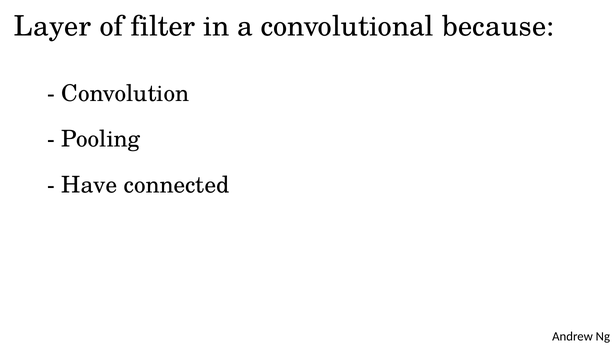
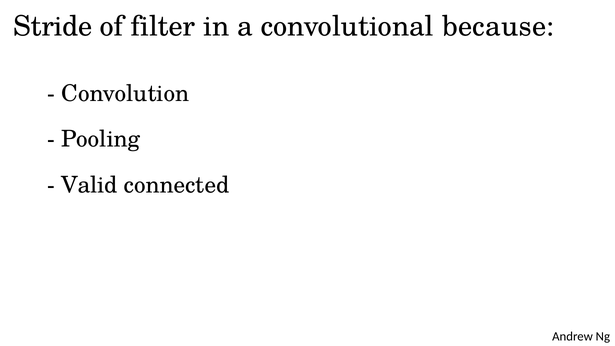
Layer: Layer -> Stride
Have: Have -> Valid
